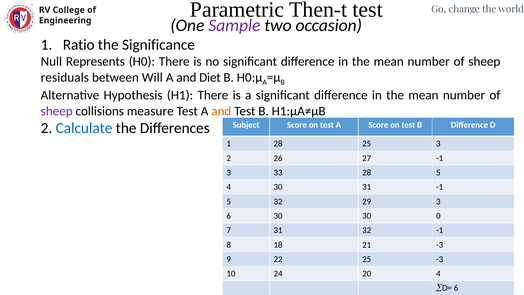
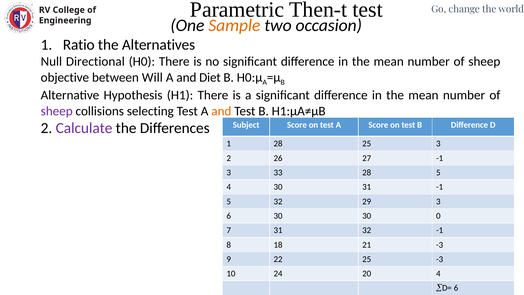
Sample colour: purple -> orange
Significance: Significance -> Alternatives
Represents: Represents -> Directional
residuals: residuals -> objective
measure: measure -> selecting
Calculate colour: blue -> purple
